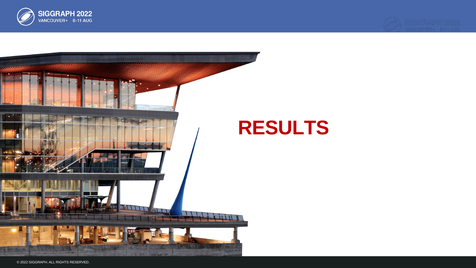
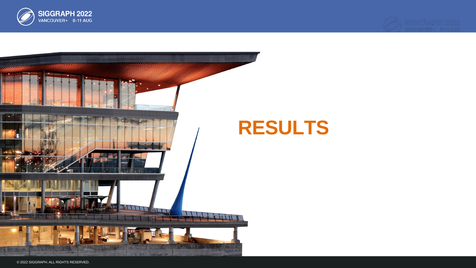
RESULTS colour: red -> orange
